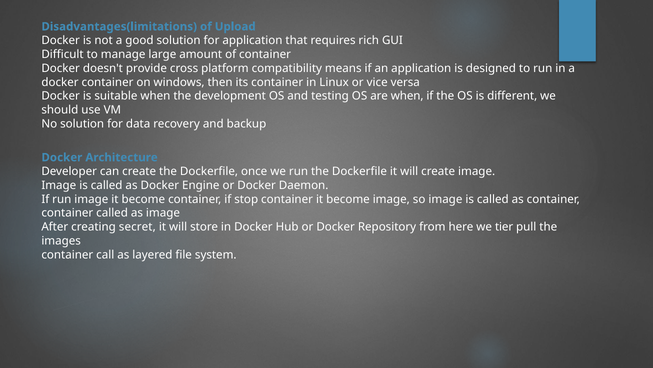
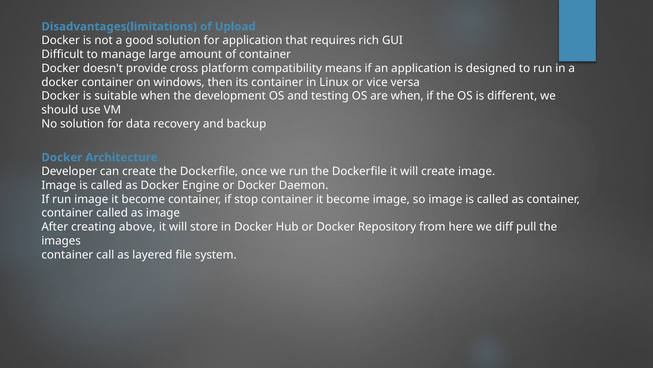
secret: secret -> above
tier: tier -> diff
